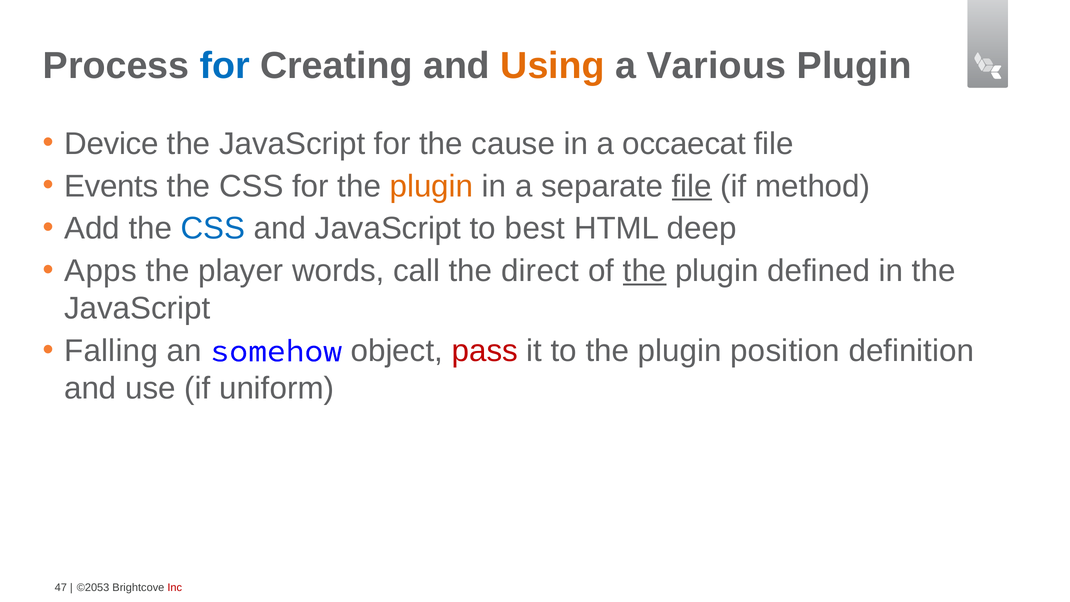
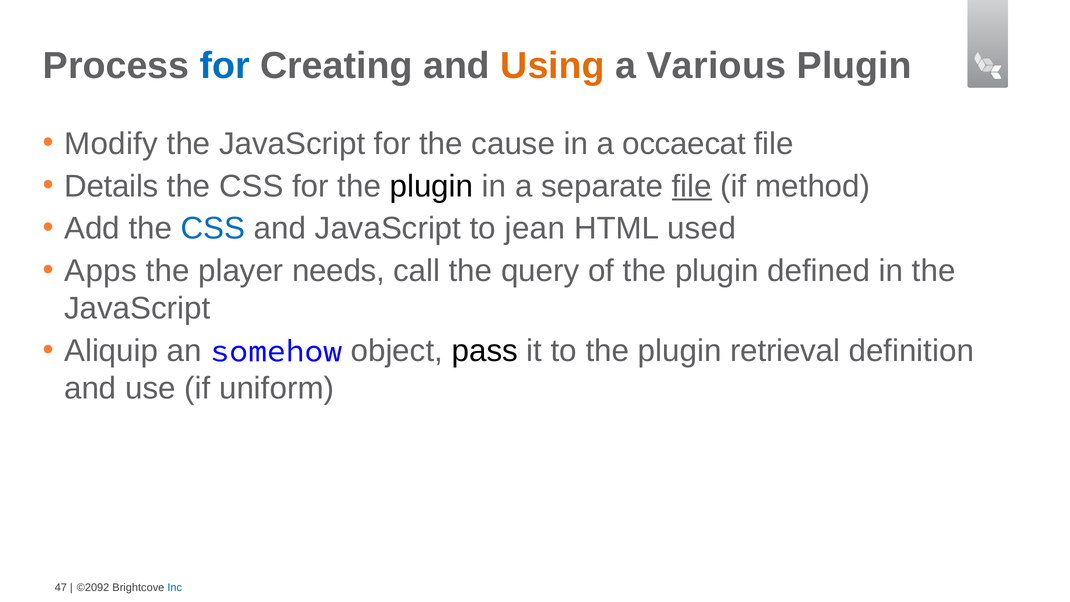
Device: Device -> Modify
Events: Events -> Details
plugin at (431, 186) colour: orange -> black
best: best -> jean
deep: deep -> used
words: words -> needs
direct: direct -> query
the at (645, 271) underline: present -> none
Falling: Falling -> Aliquip
pass colour: red -> black
position: position -> retrieval
©2053: ©2053 -> ©2092
Inc colour: red -> blue
